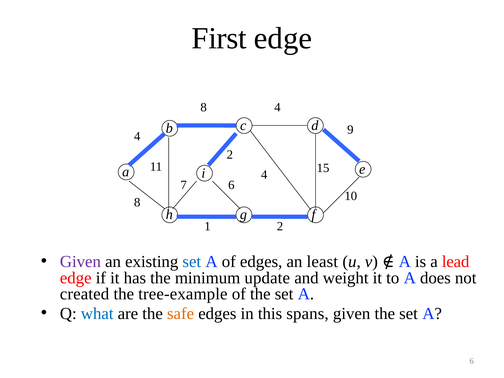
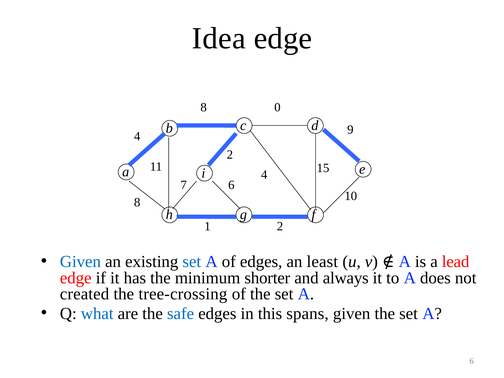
First: First -> Idea
8 4: 4 -> 0
Given at (80, 262) colour: purple -> blue
update: update -> shorter
weight: weight -> always
tree-example: tree-example -> tree-crossing
safe colour: orange -> blue
